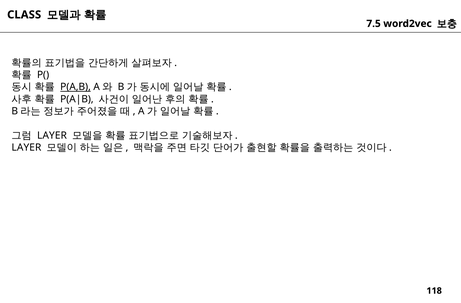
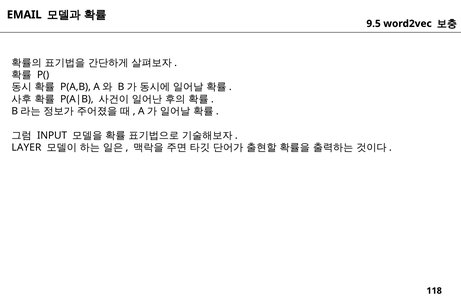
CLASS: CLASS -> EMAIL
7.5: 7.5 -> 9.5
P(A,B underline: present -> none
LAYER at (52, 135): LAYER -> INPUT
